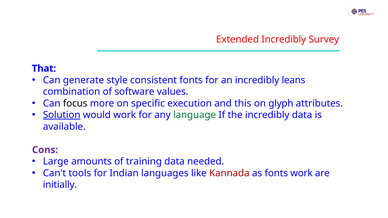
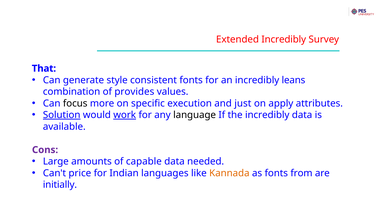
software: software -> provides
this: this -> just
glyph: glyph -> apply
work at (125, 115) underline: none -> present
language colour: green -> black
training: training -> capable
tools: tools -> price
Kannada colour: red -> orange
fonts work: work -> from
